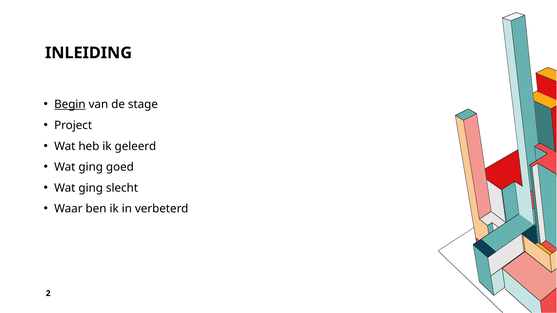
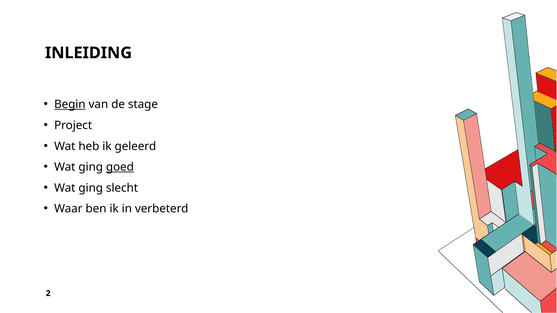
goed underline: none -> present
